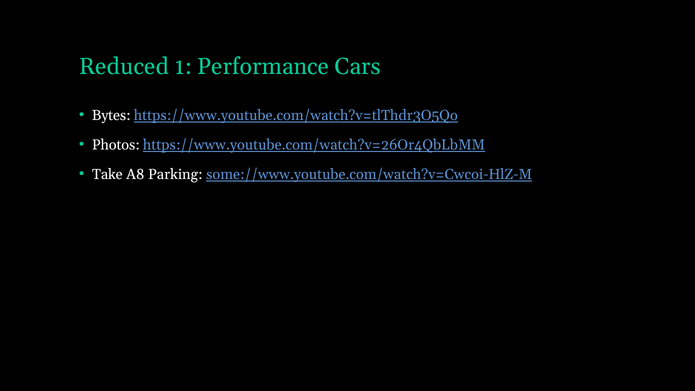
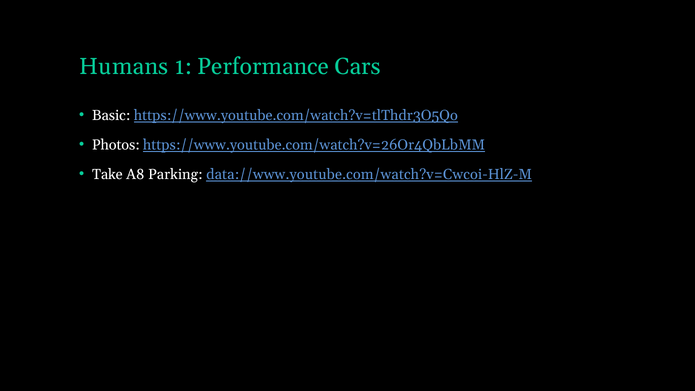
Reduced: Reduced -> Humans
Bytes: Bytes -> Basic
some://www.youtube.com/watch?v=Cwcoi-HlZ-M: some://www.youtube.com/watch?v=Cwcoi-HlZ-M -> data://www.youtube.com/watch?v=Cwcoi-HlZ-M
